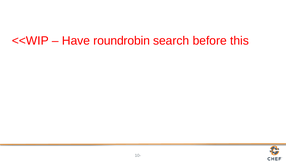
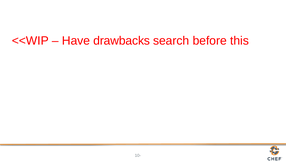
roundrobin: roundrobin -> drawbacks
